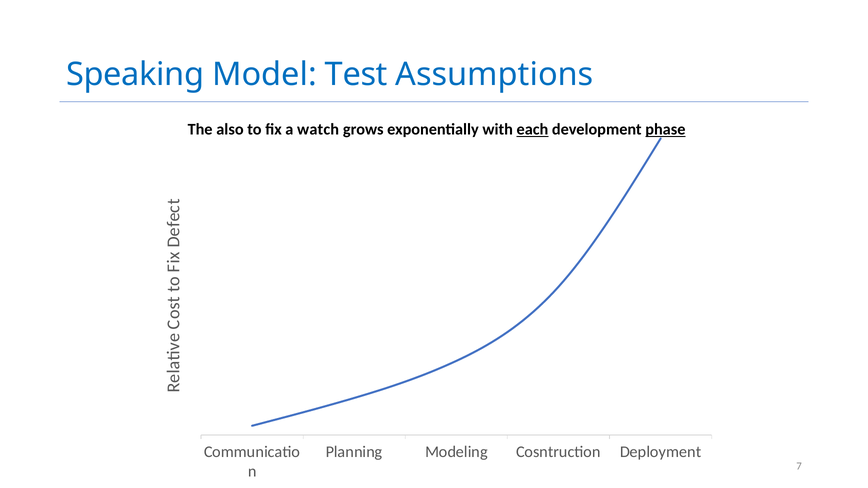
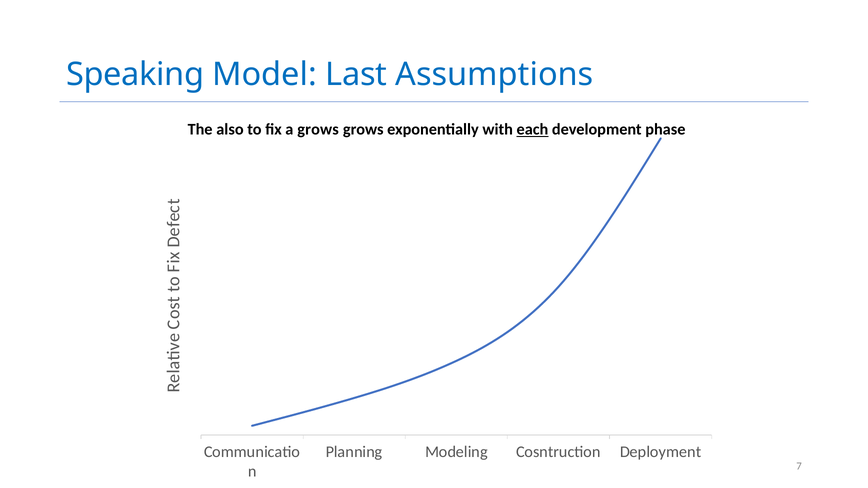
Test: Test -> Last
a watch: watch -> grows
phase underline: present -> none
